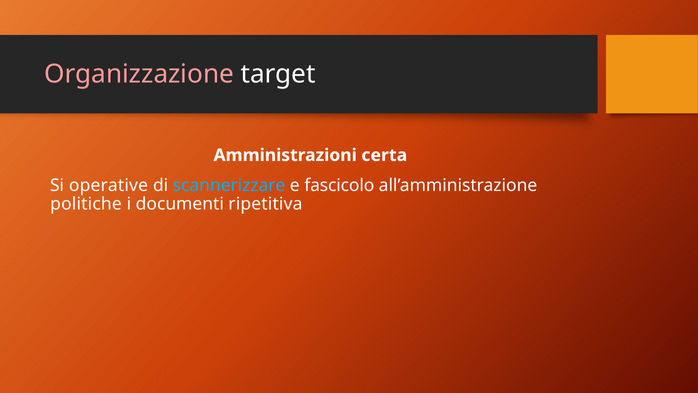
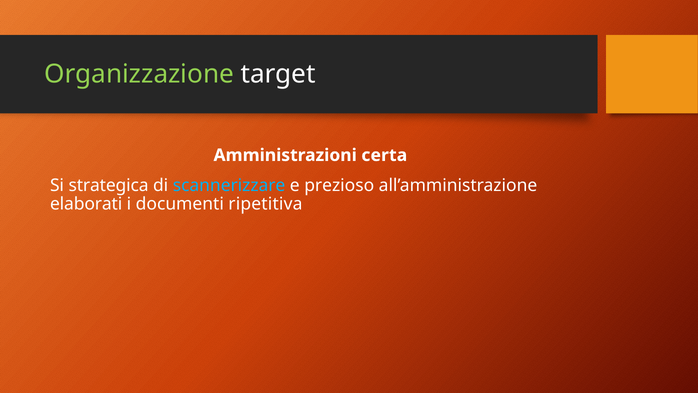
Organizzazione colour: pink -> light green
operative: operative -> strategica
fascicolo: fascicolo -> prezioso
politiche: politiche -> elaborati
